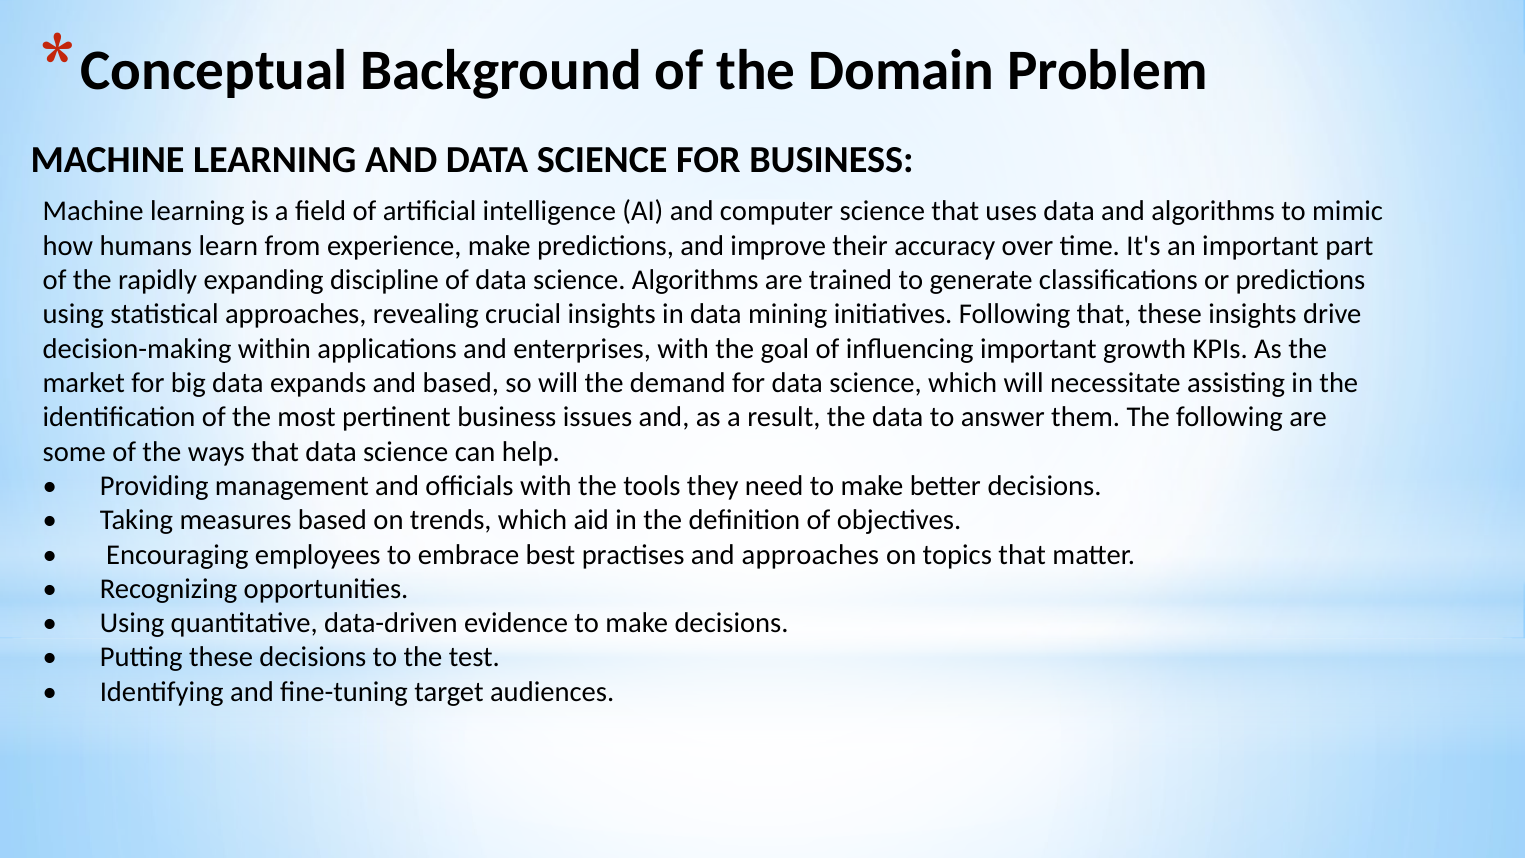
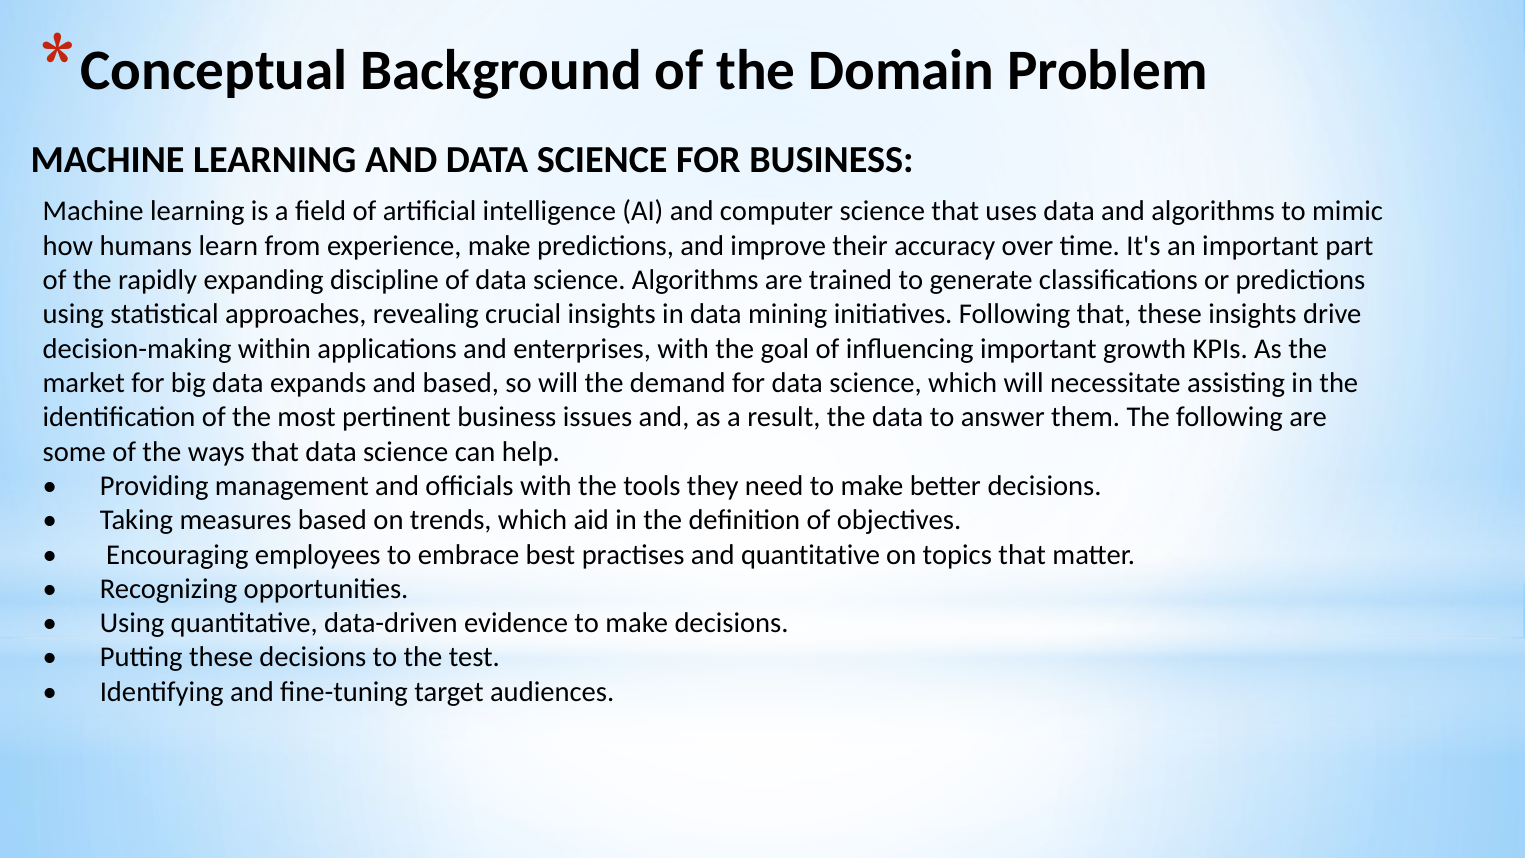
and approaches: approaches -> quantitative
